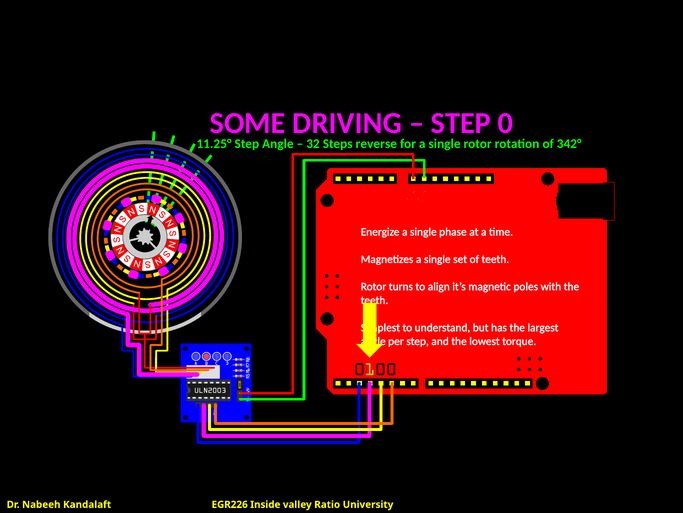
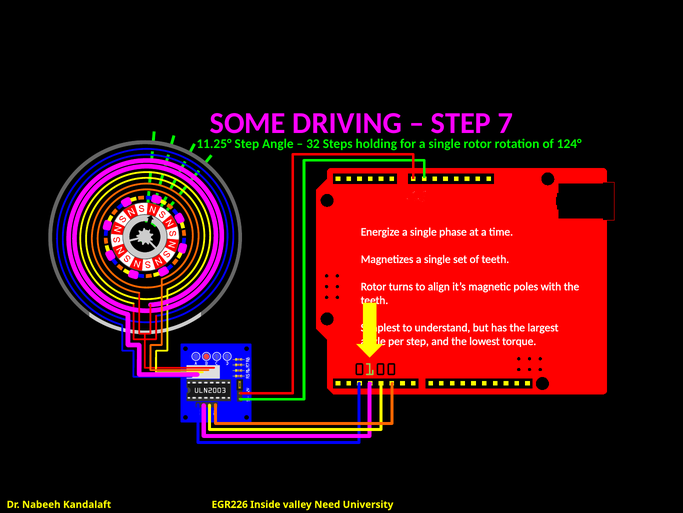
0: 0 -> 7
reverse: reverse -> holding
342°: 342° -> 124°
Ratio: Ratio -> Need
